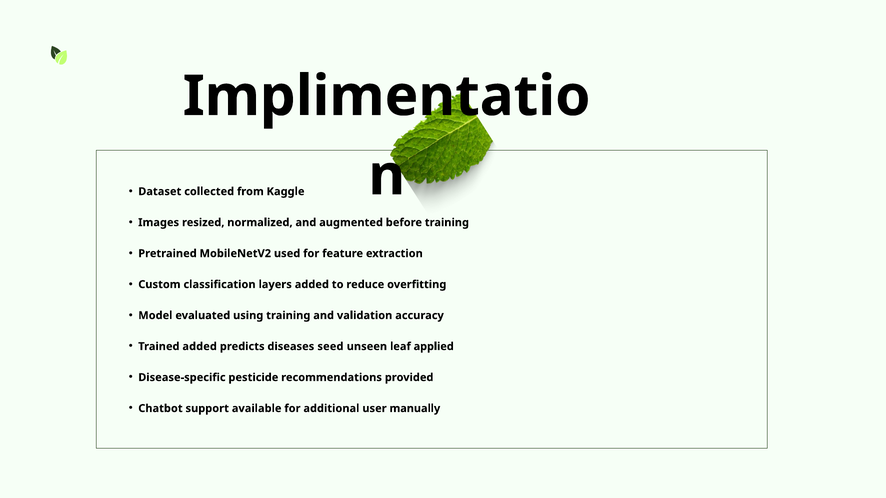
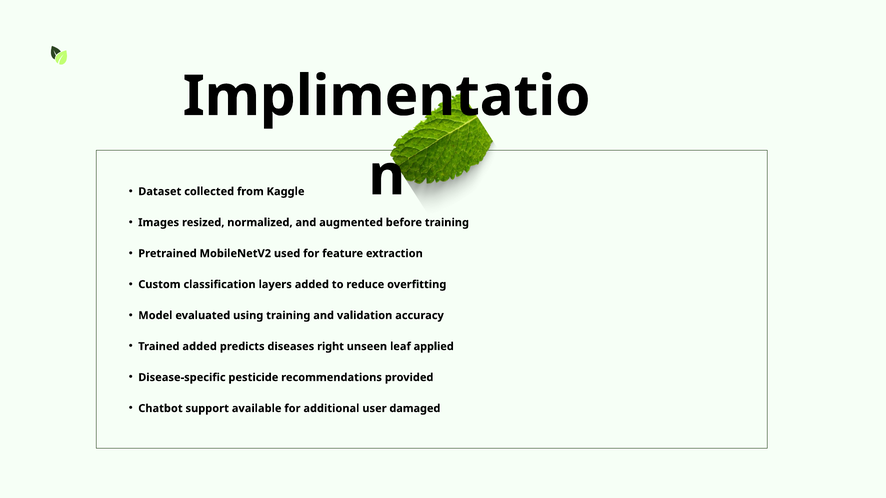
seed: seed -> right
manually: manually -> damaged
